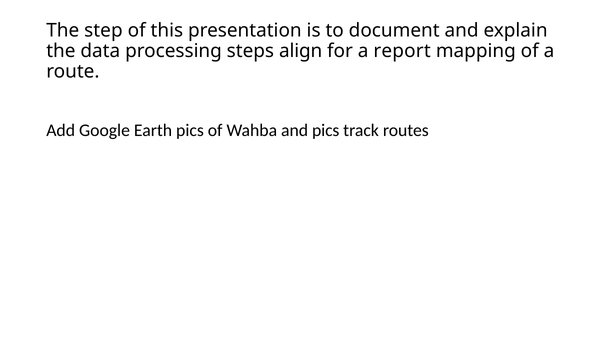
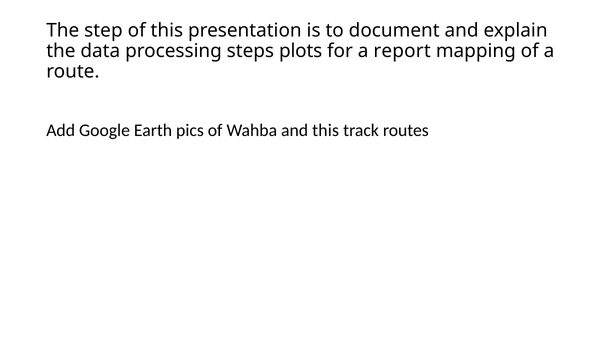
align: align -> plots
and pics: pics -> this
